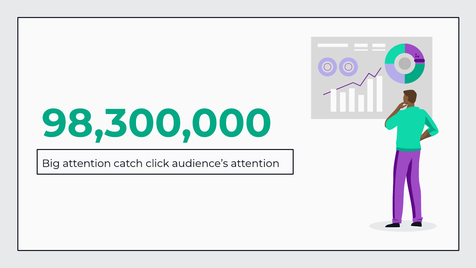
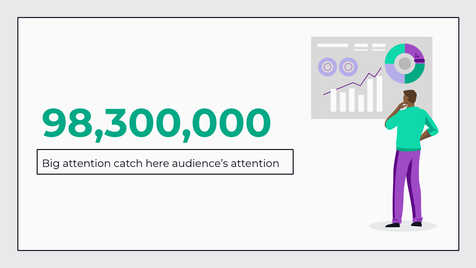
click: click -> here
